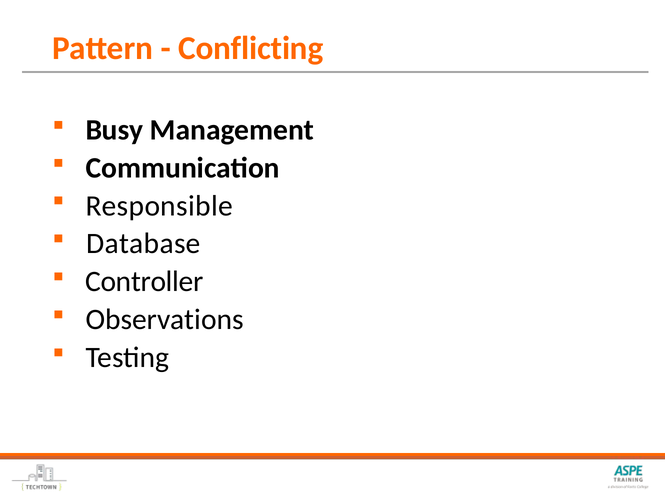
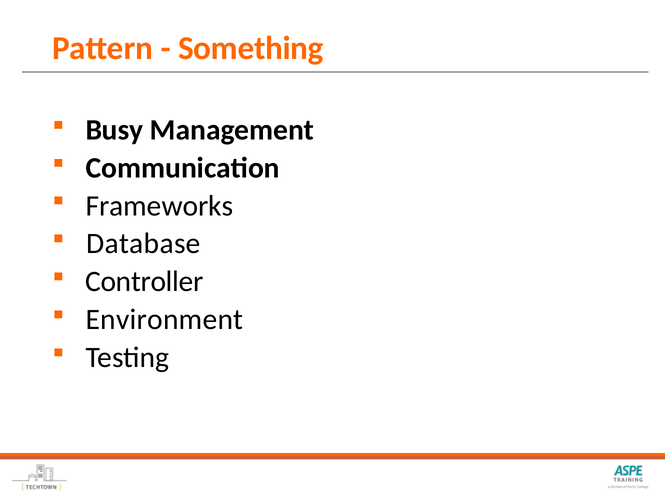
Conflicting: Conflicting -> Something
Responsible: Responsible -> Frameworks
Observations: Observations -> Environment
